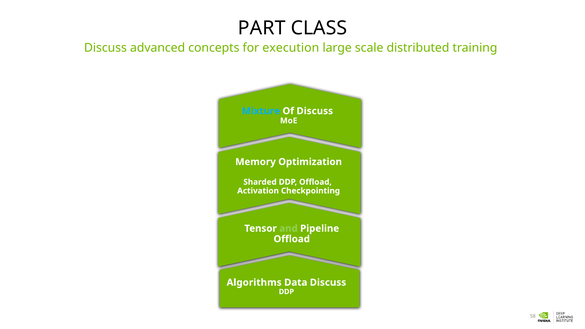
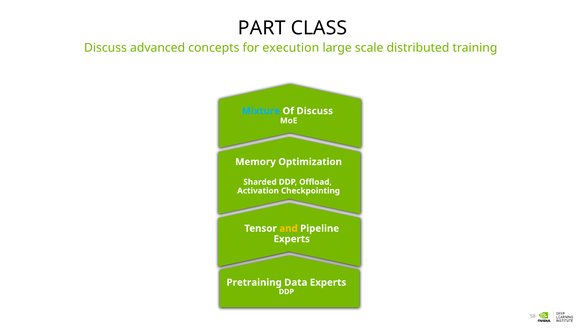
and colour: light green -> yellow
Offload at (292, 239): Offload -> Experts
Algorithms: Algorithms -> Pretraining
Data Discuss: Discuss -> Experts
